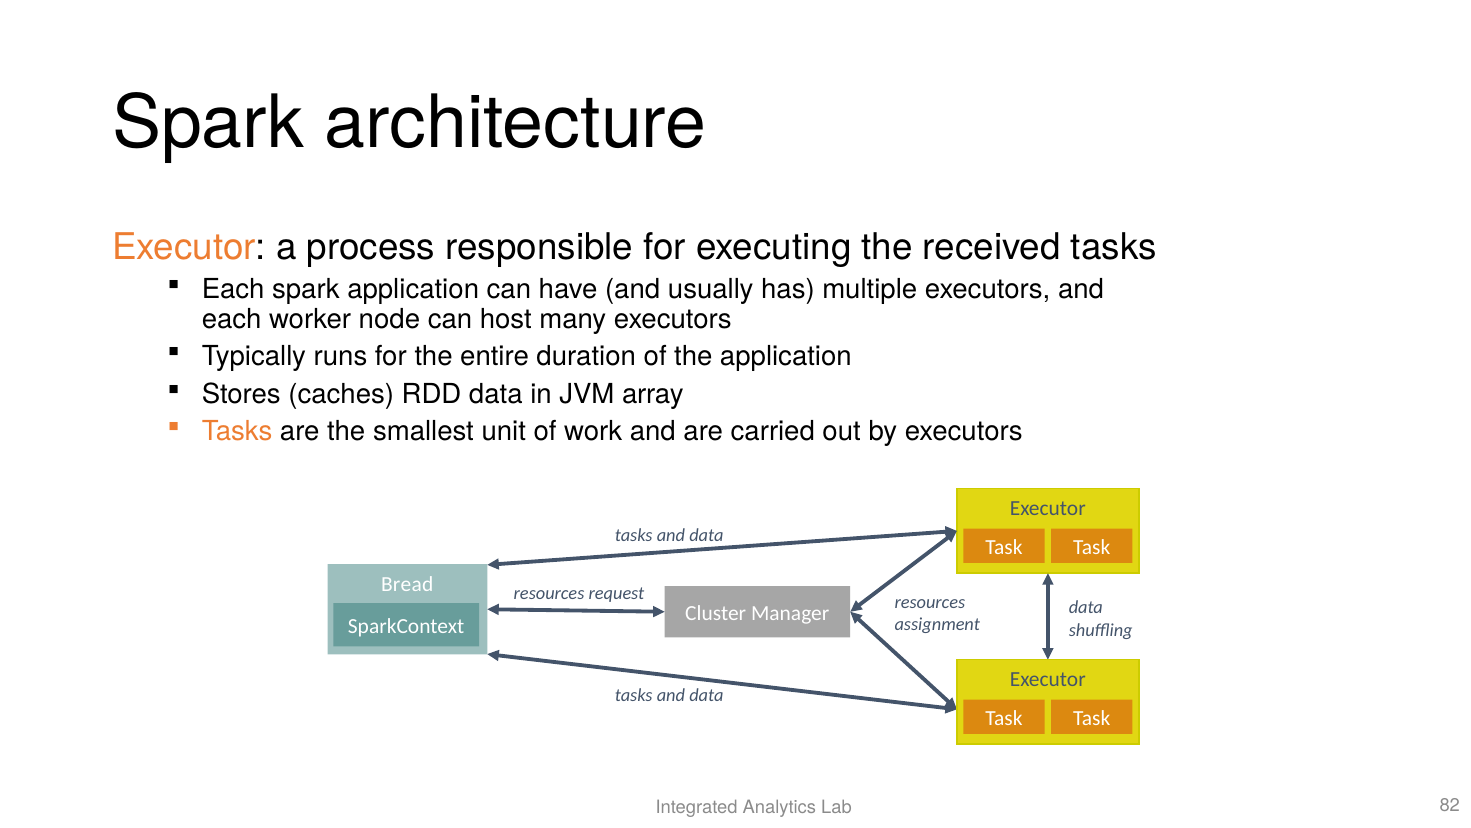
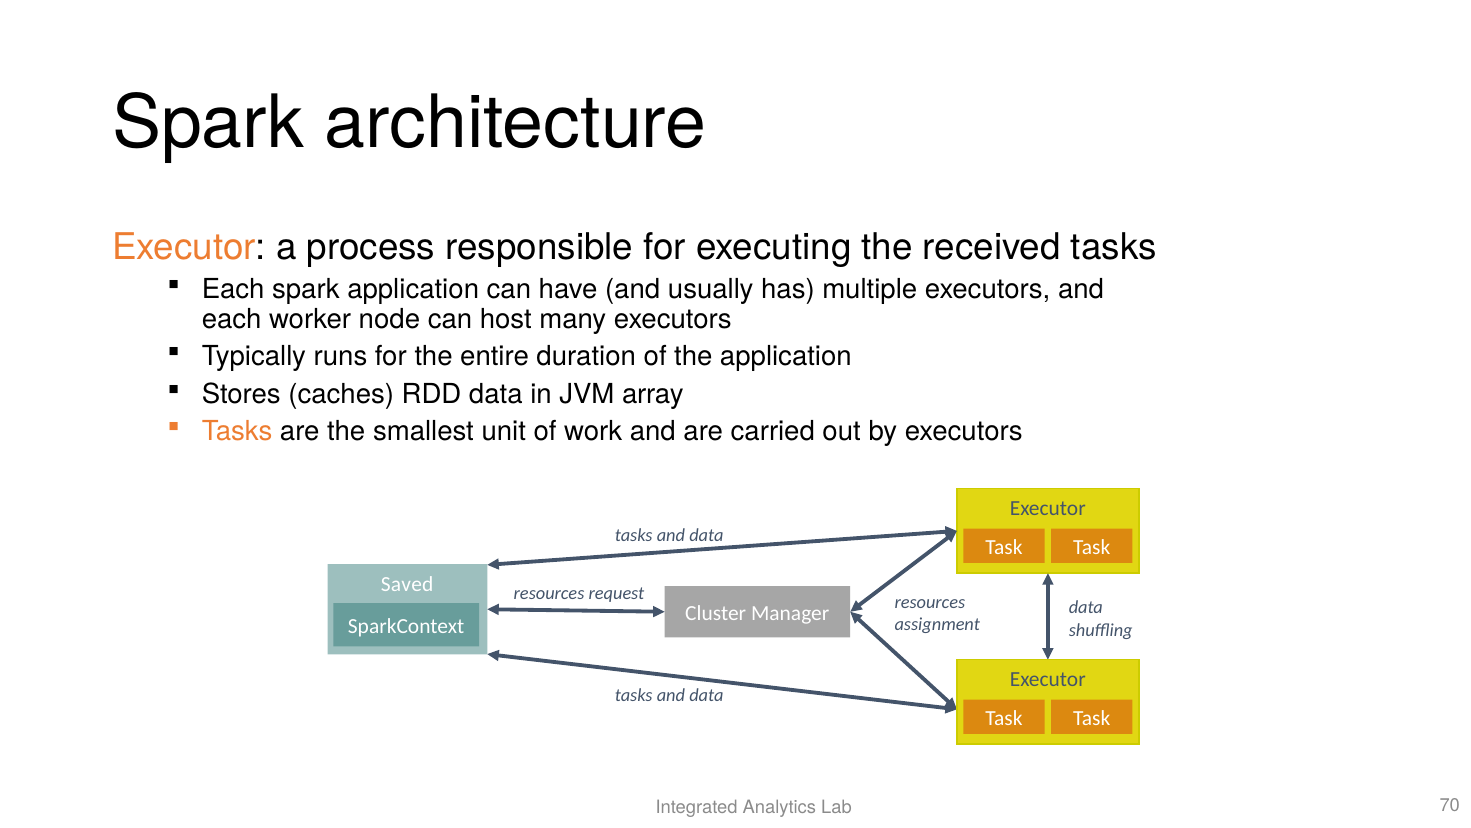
Bread: Bread -> Saved
82: 82 -> 70
